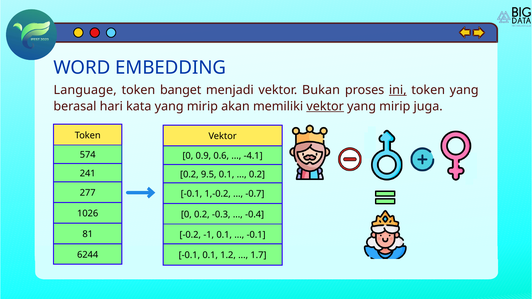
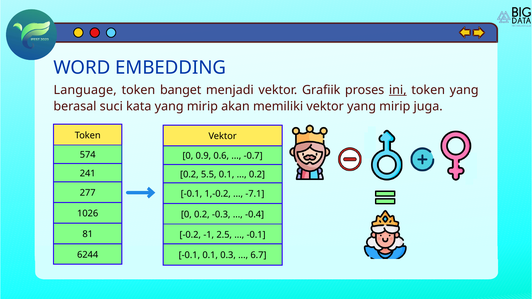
Bukan: Bukan -> Grafiik
hari: hari -> suci
vektor at (325, 106) underline: present -> none
-4.1: -4.1 -> -0.7
9.5: 9.5 -> 5.5
-0.7: -0.7 -> -7.1
-1 0.1: 0.1 -> 2.5
1.2: 1.2 -> 0.3
1.7: 1.7 -> 6.7
